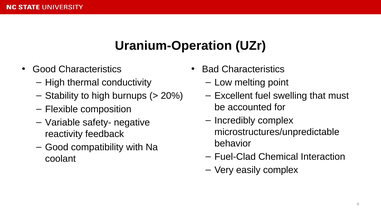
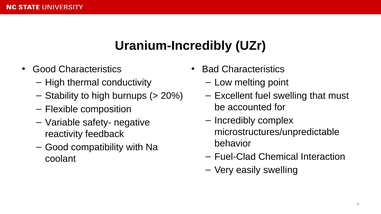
Uranium-Operation: Uranium-Operation -> Uranium-Incredibly
easily complex: complex -> swelling
